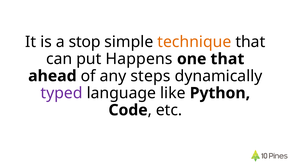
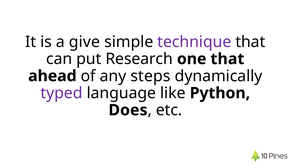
stop: stop -> give
technique colour: orange -> purple
Happens: Happens -> Research
Code: Code -> Does
